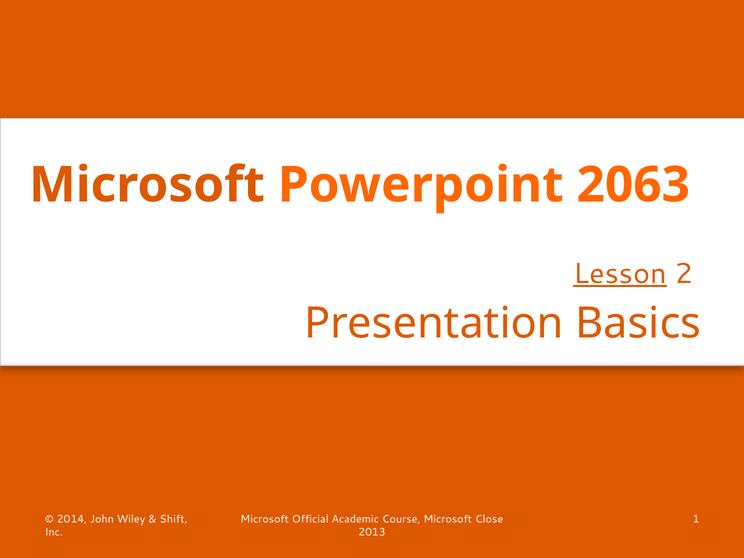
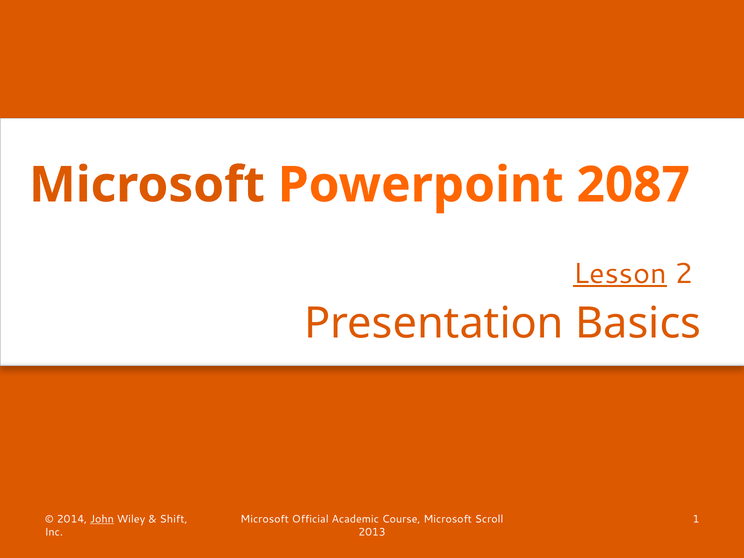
2063: 2063 -> 2087
John underline: none -> present
Close: Close -> Scroll
